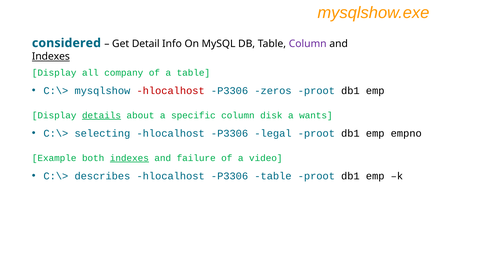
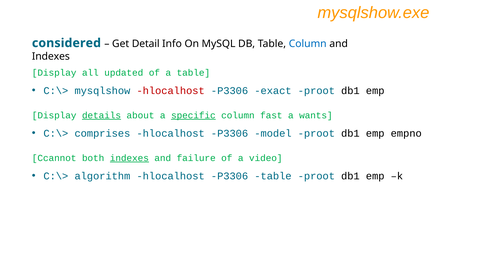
Column at (308, 44) colour: purple -> blue
Indexes at (51, 57) underline: present -> none
company: company -> updated
zeros: zeros -> exact
specific underline: none -> present
disk: disk -> fast
selecting: selecting -> comprises
legal: legal -> model
Example: Example -> Ccannot
describes: describes -> algorithm
